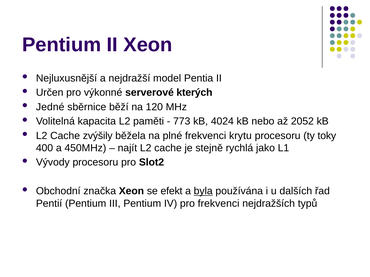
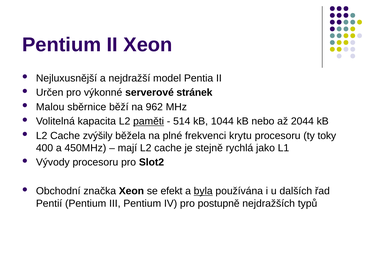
kterých: kterých -> stránek
Jedné: Jedné -> Malou
120: 120 -> 962
paměti underline: none -> present
773: 773 -> 514
4024: 4024 -> 1044
2052: 2052 -> 2044
najít: najít -> mají
pro frekvenci: frekvenci -> postupně
